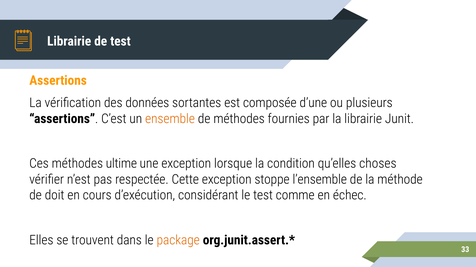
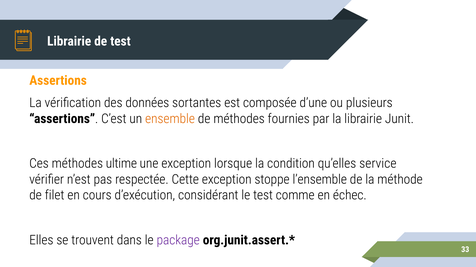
choses: choses -> service
doit: doit -> filet
package colour: orange -> purple
